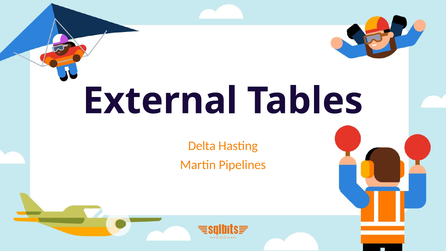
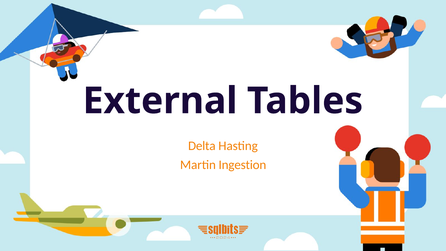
Pipelines: Pipelines -> Ingestion
